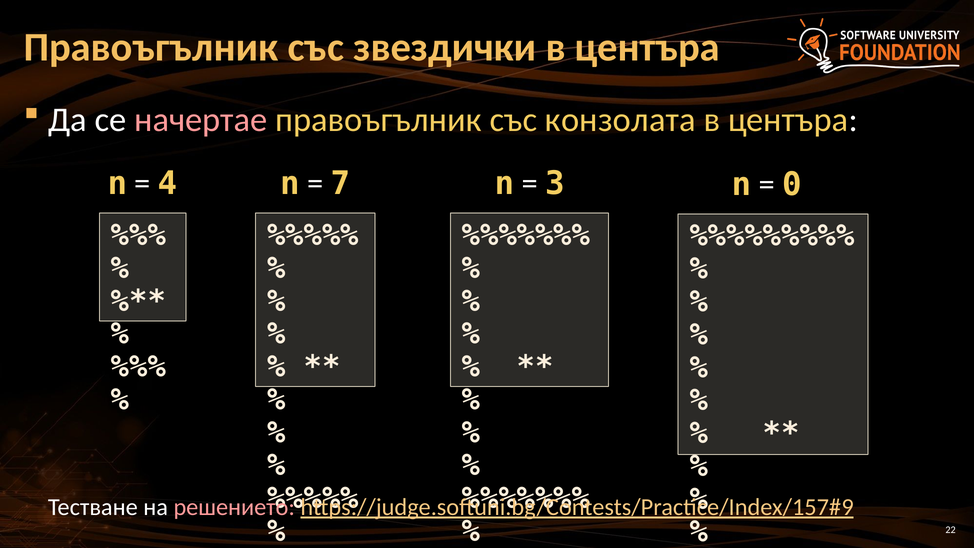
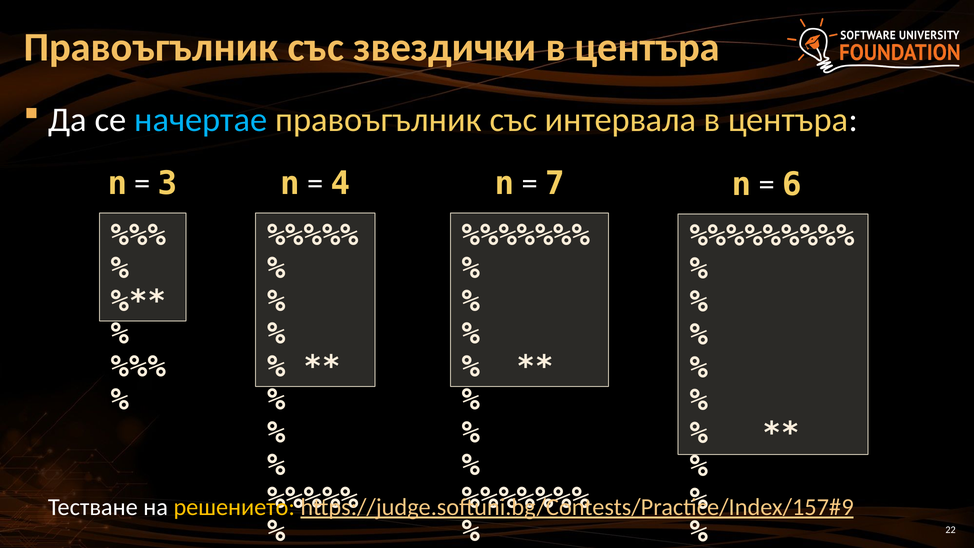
начертае colour: pink -> light blue
конзолата: конзолата -> интервала
4: 4 -> 3
7: 7 -> 4
3: 3 -> 7
0: 0 -> 6
решението colour: pink -> yellow
